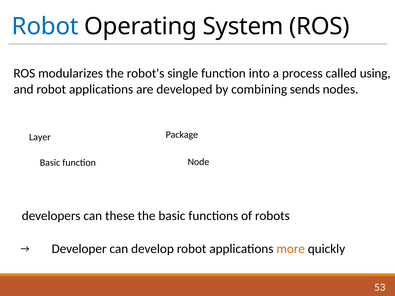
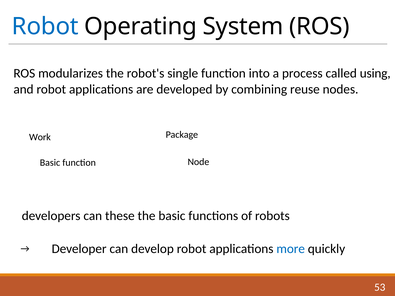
sends: sends -> reuse
Layer: Layer -> Work
more colour: orange -> blue
